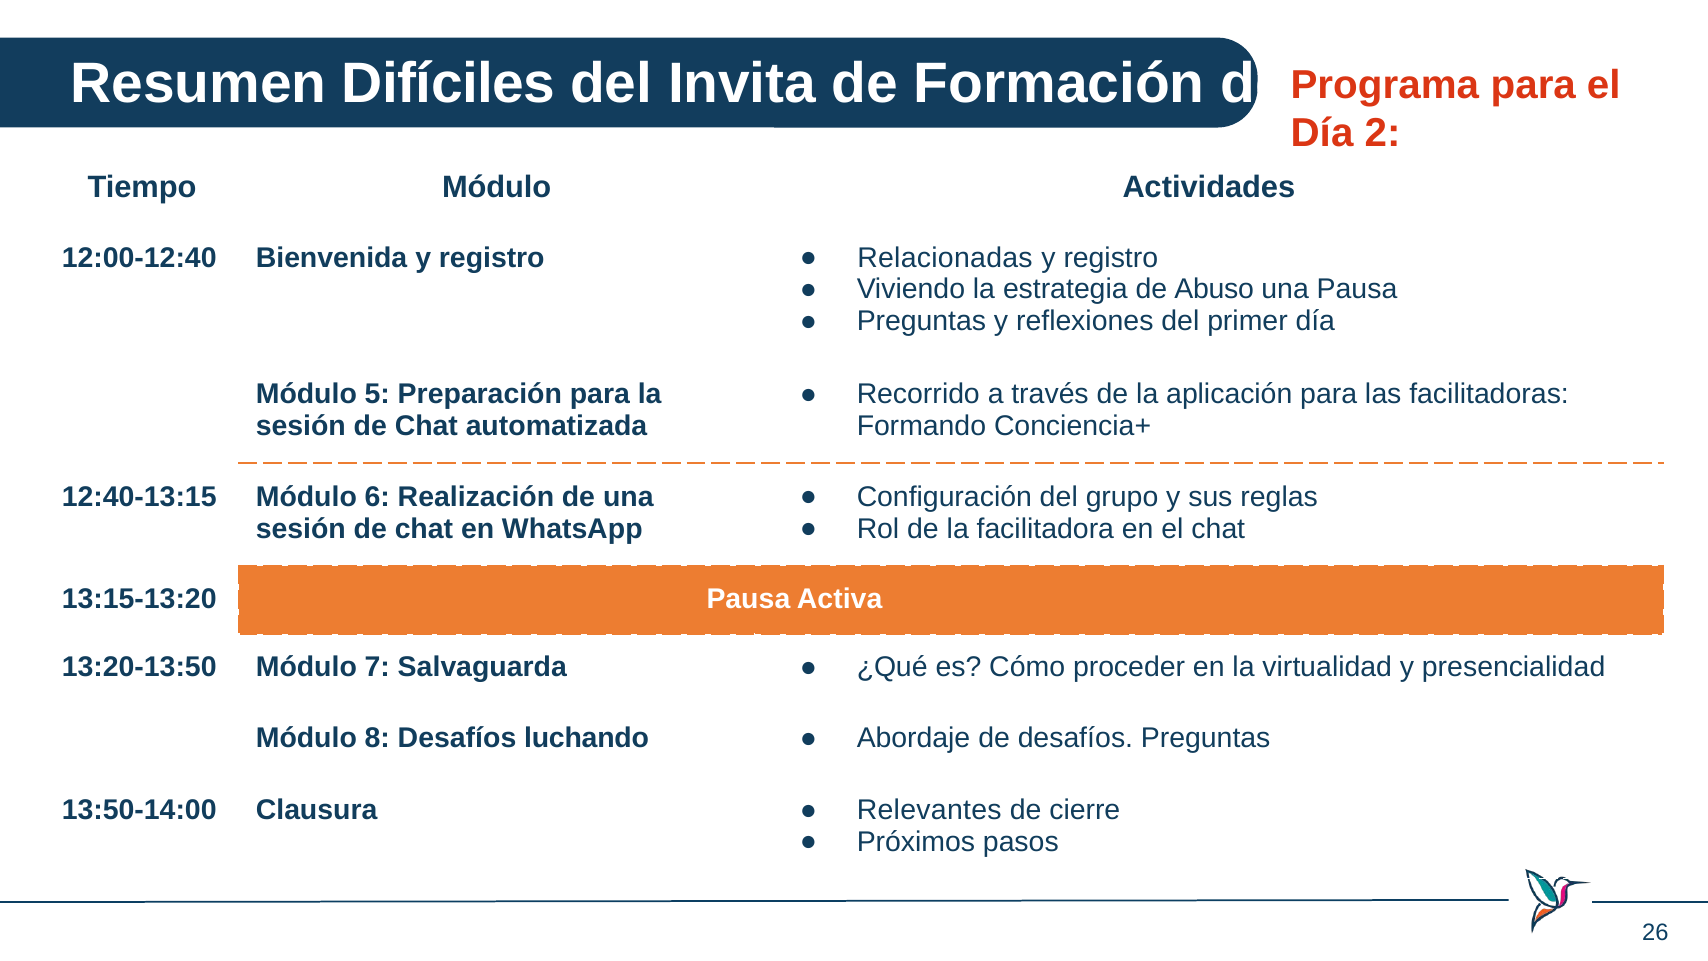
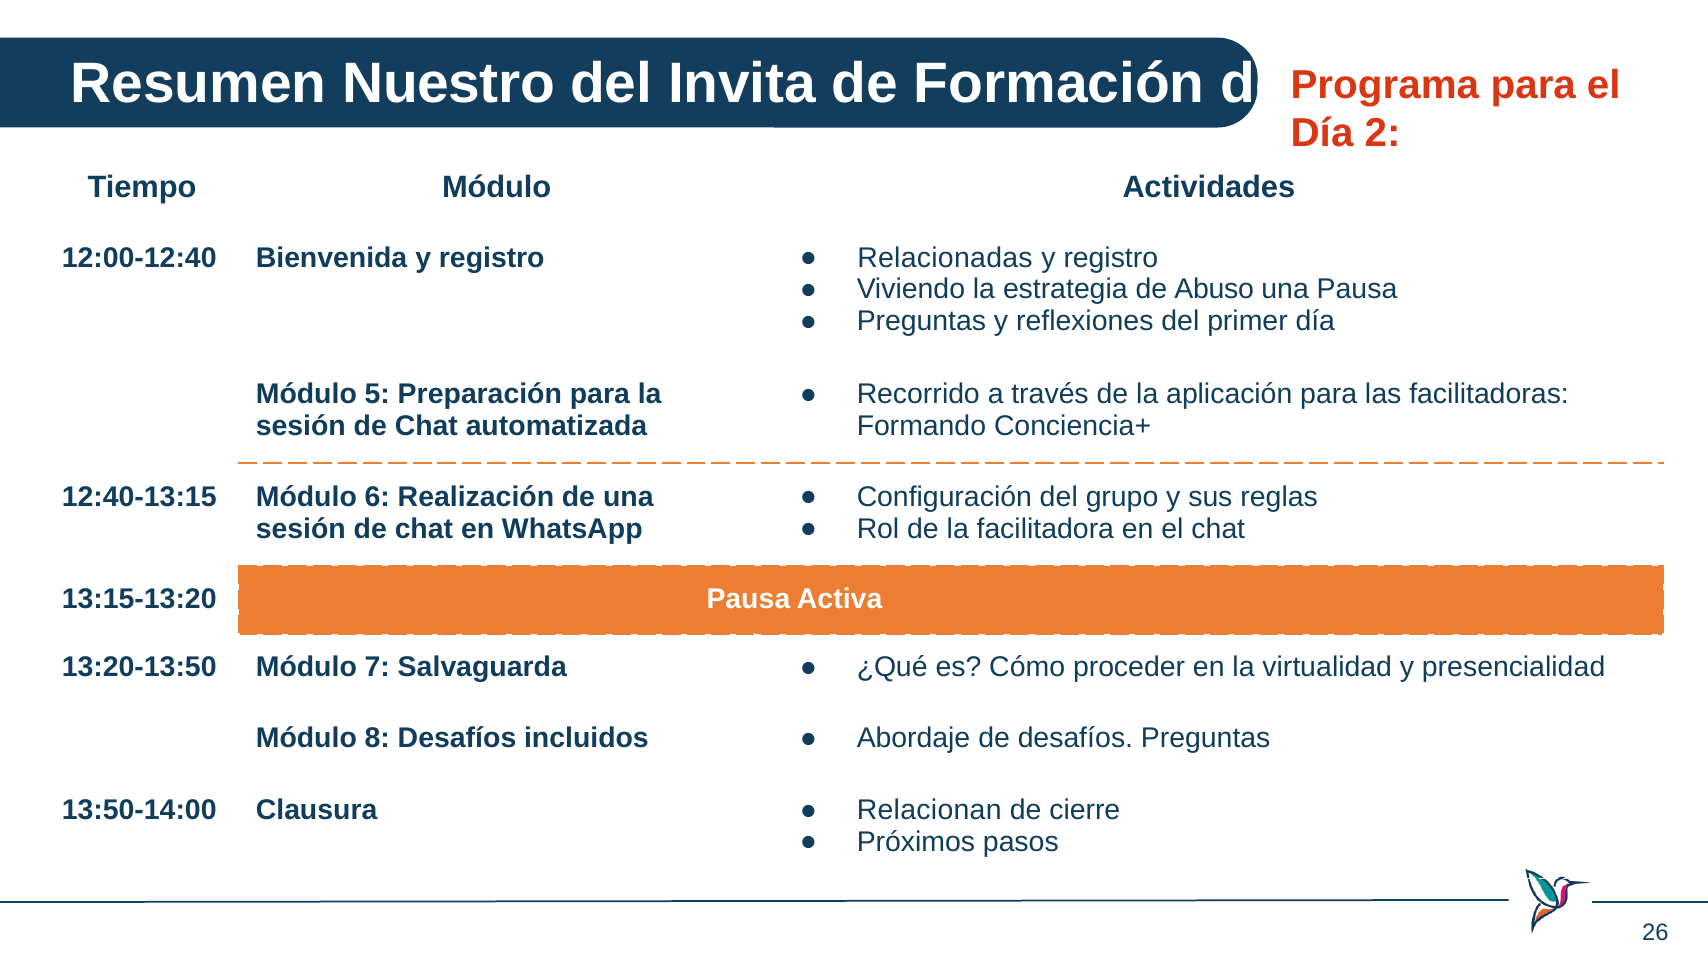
Difíciles: Difíciles -> Nuestro
luchando: luchando -> incluidos
Relevantes: Relevantes -> Relacionan
